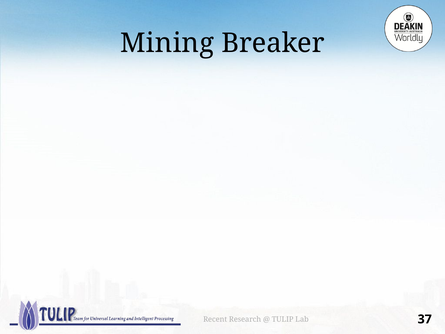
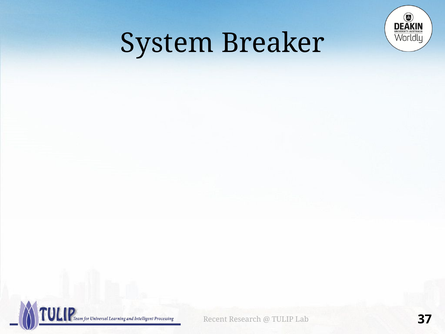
Mining: Mining -> System
